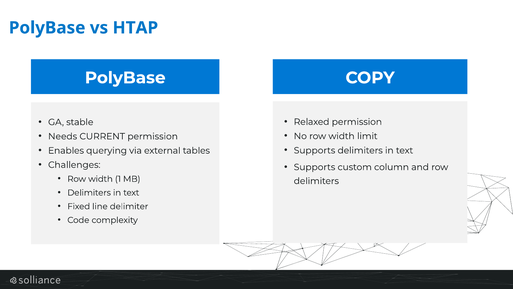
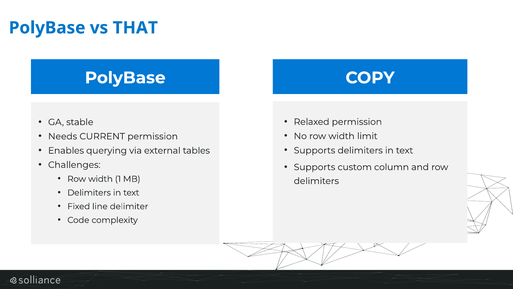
HTAP: HTAP -> THAT
